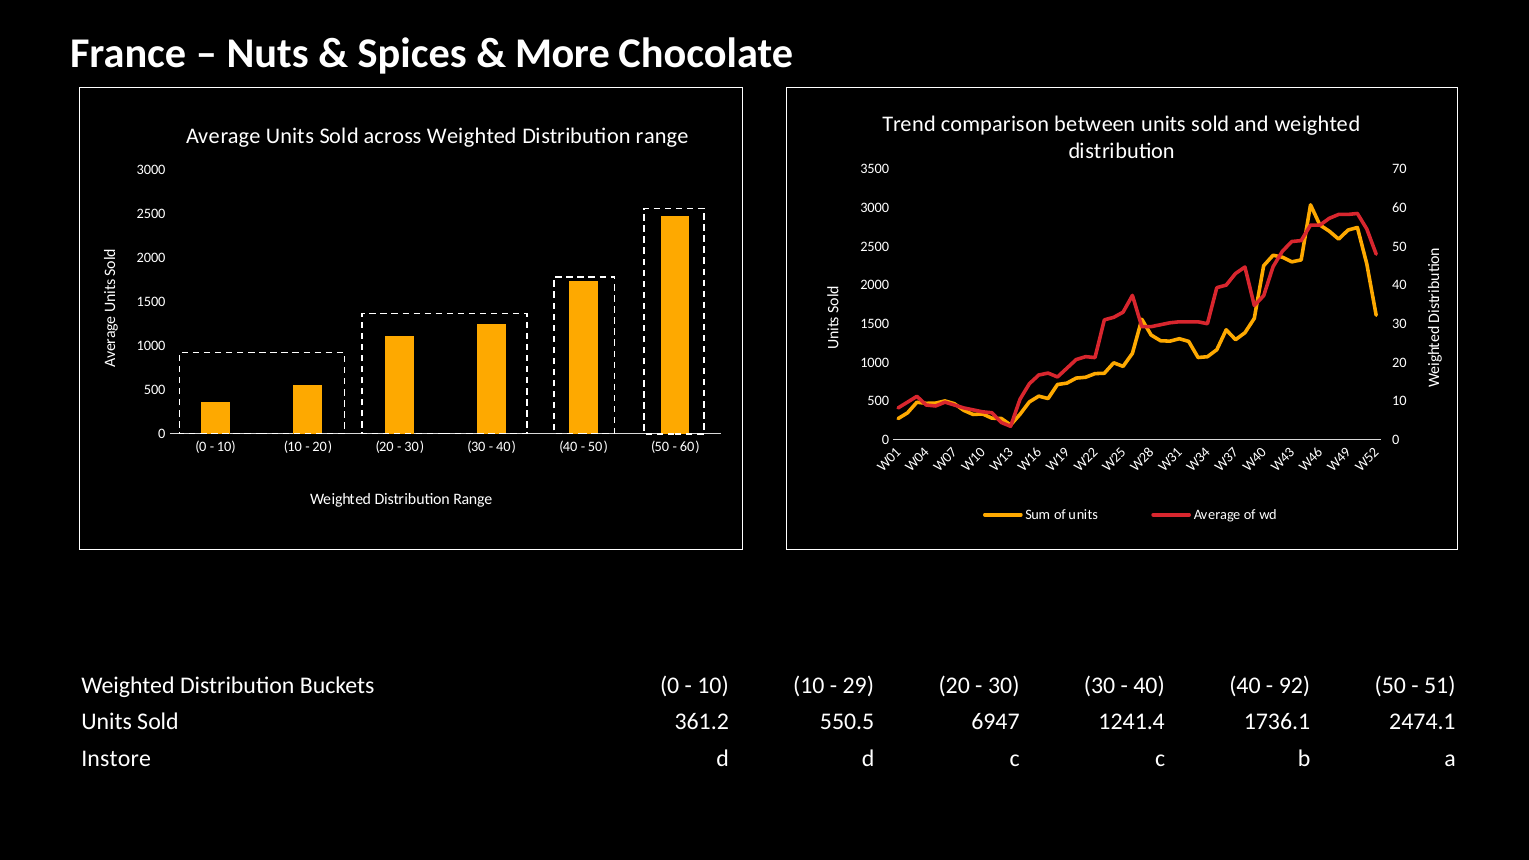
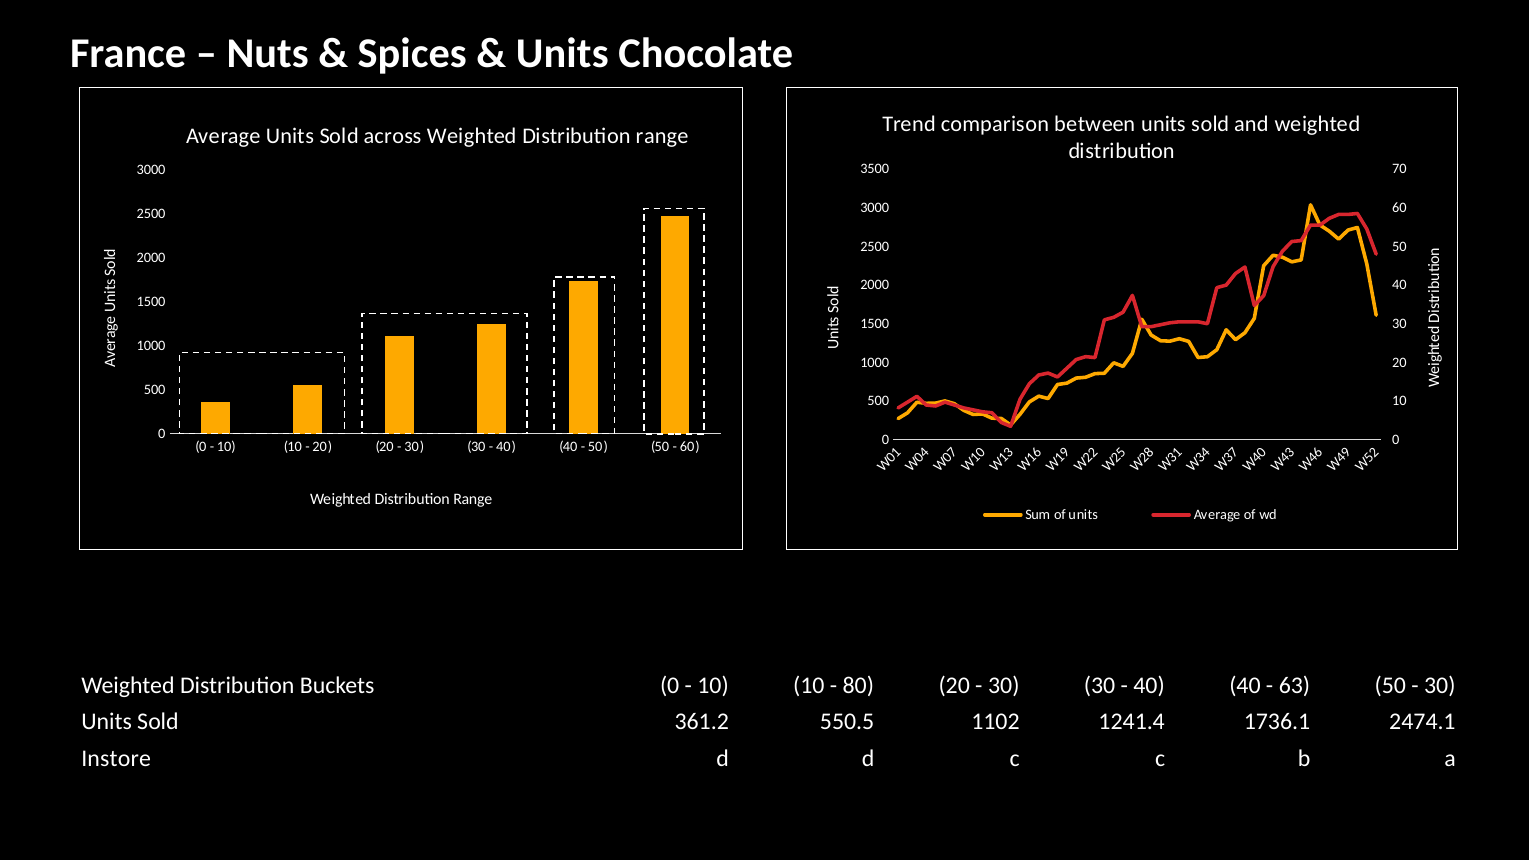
More at (562, 53): More -> Units
29: 29 -> 80
92: 92 -> 63
51 at (1440, 686): 51 -> 30
6947: 6947 -> 1102
